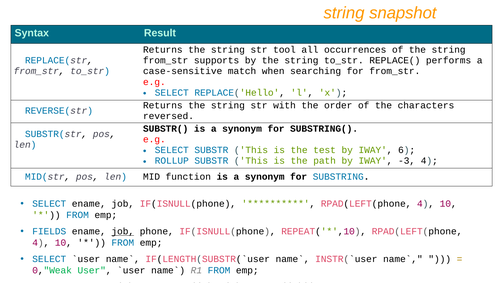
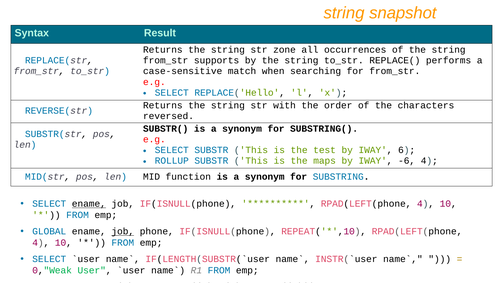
tool: tool -> zone
path: path -> maps
-3: -3 -> -6
ename at (89, 204) underline: none -> present
FIELDS: FIELDS -> GLOBAL
